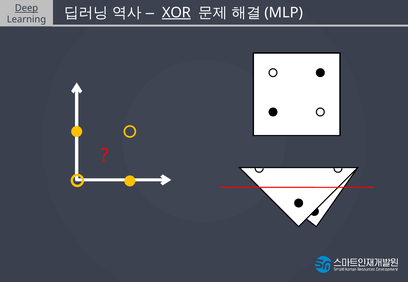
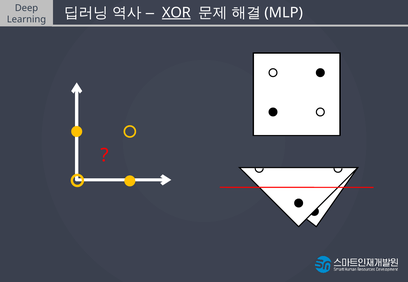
Deep underline: present -> none
